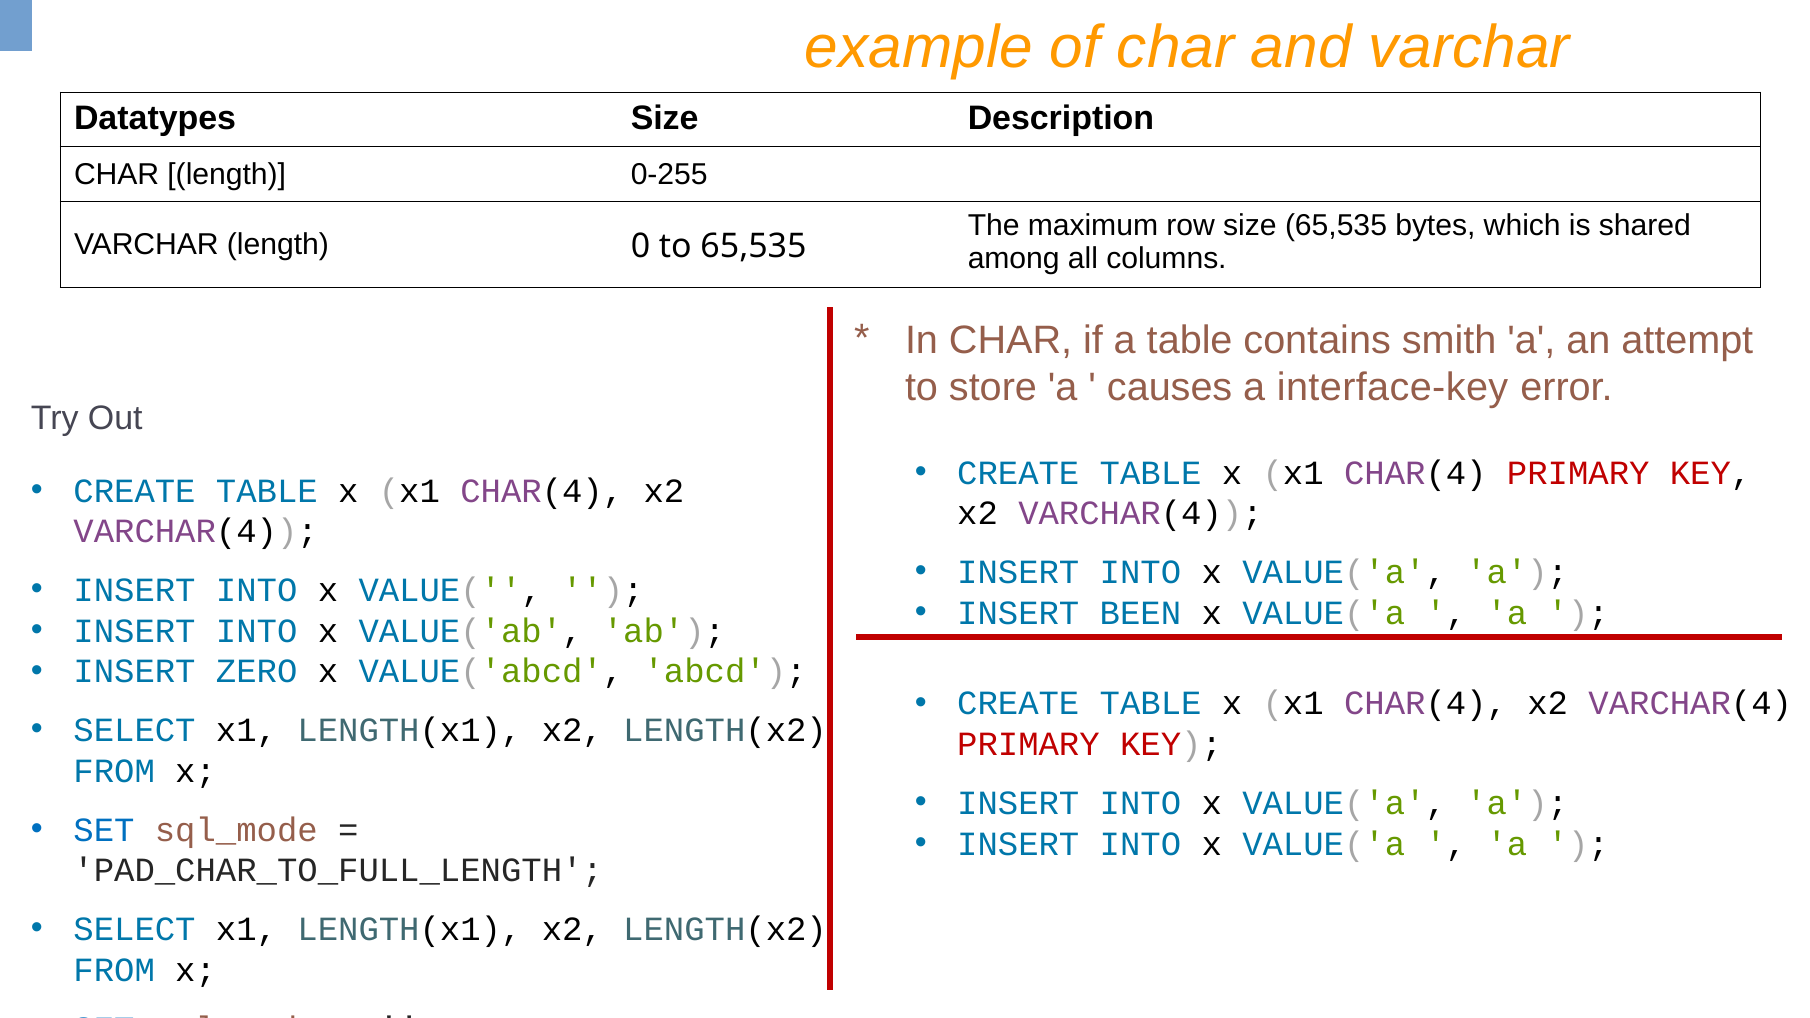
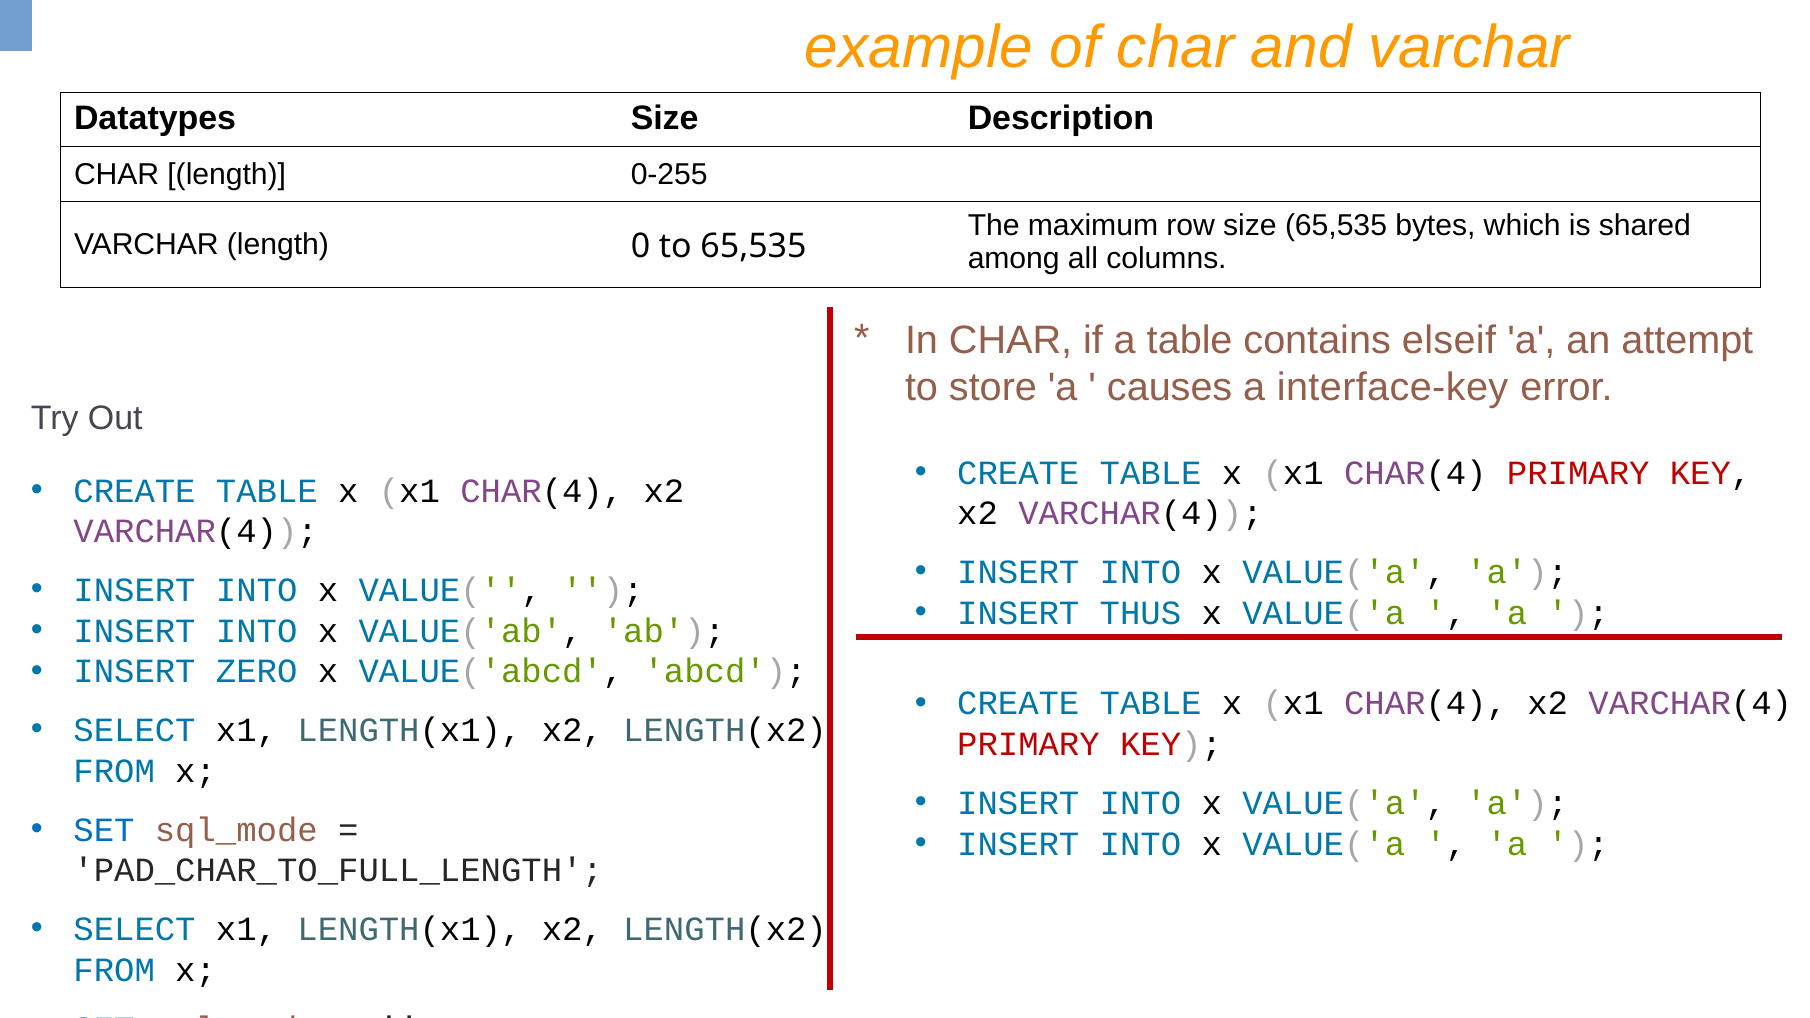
smith: smith -> elseif
BEEN: BEEN -> THUS
